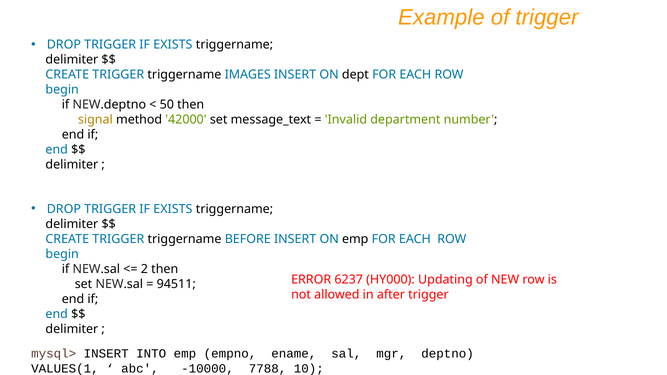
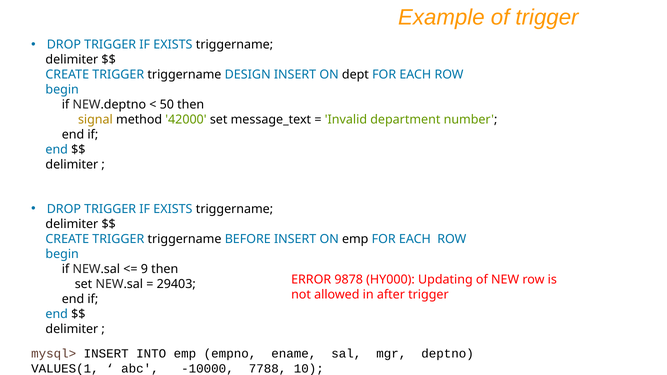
IMAGES: IMAGES -> DESIGN
2: 2 -> 9
6237: 6237 -> 9878
94511: 94511 -> 29403
